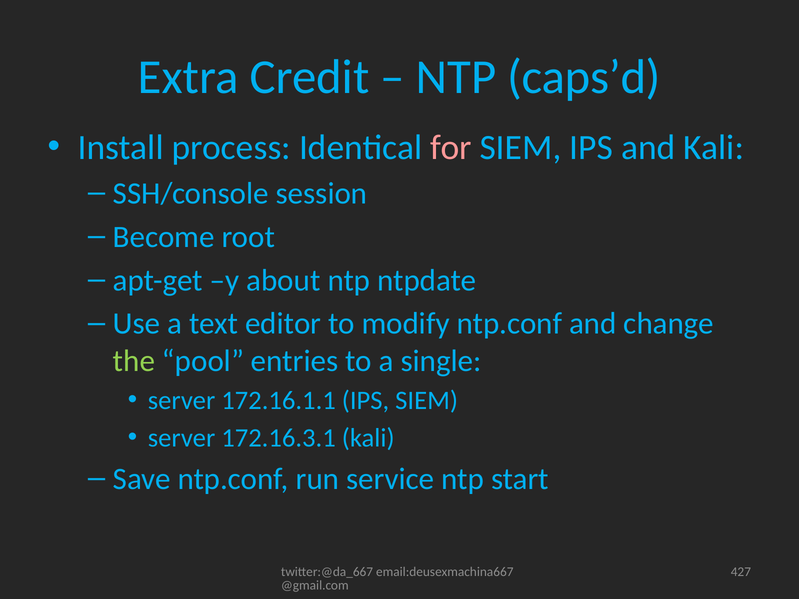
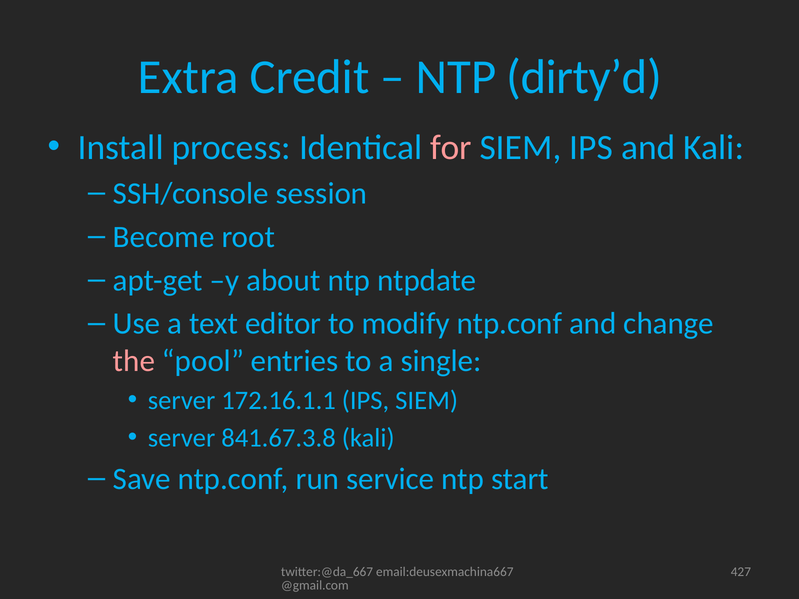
caps’d: caps’d -> dirty’d
the colour: light green -> pink
172.16.3.1: 172.16.3.1 -> 841.67.3.8
